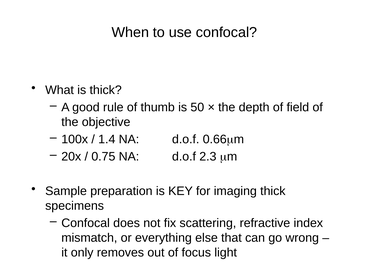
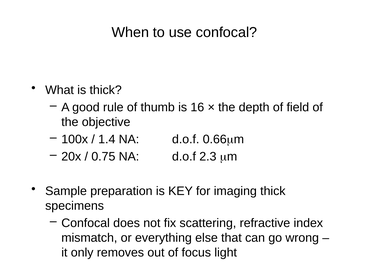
50: 50 -> 16
